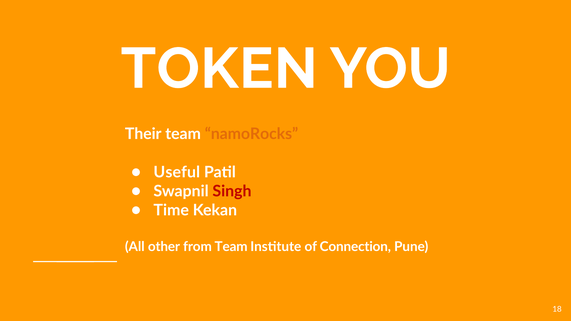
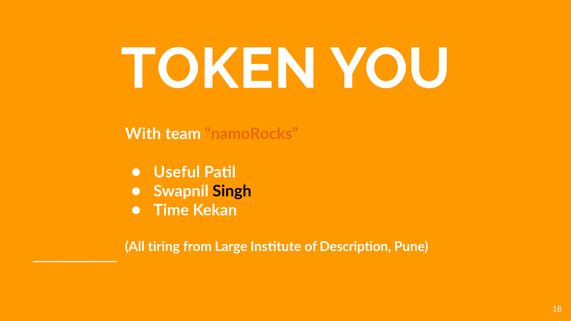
Their: Their -> With
Singh colour: red -> black
other: other -> tiring
from Team: Team -> Large
Connection: Connection -> Description
